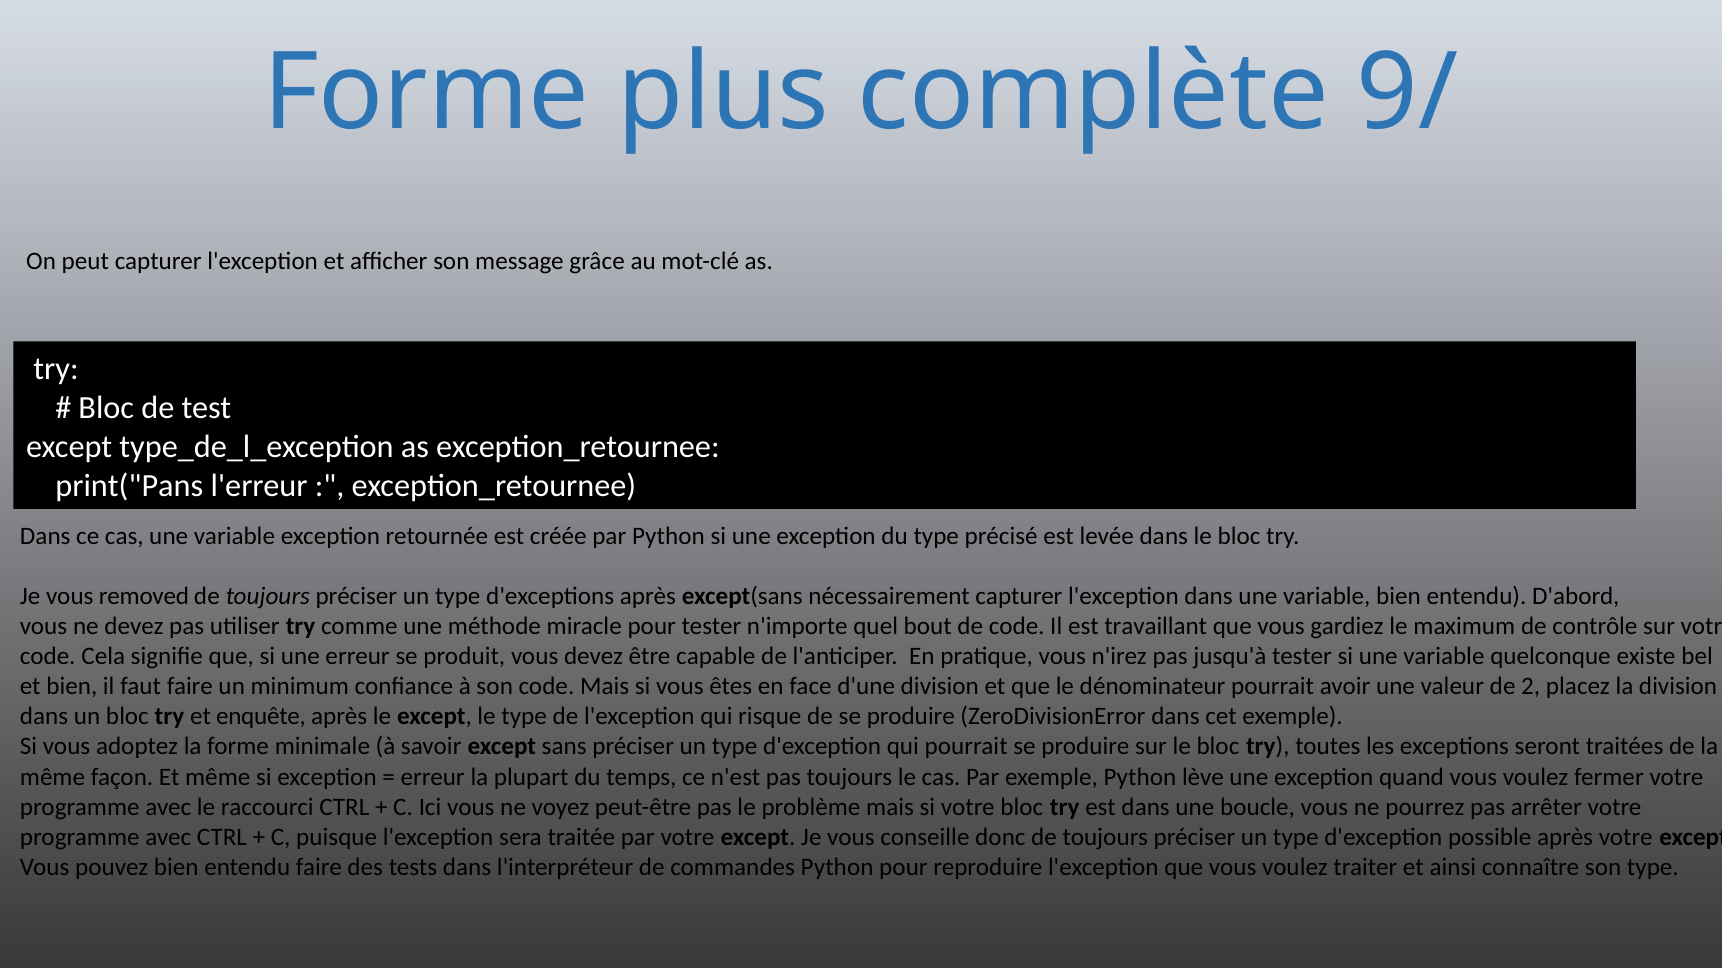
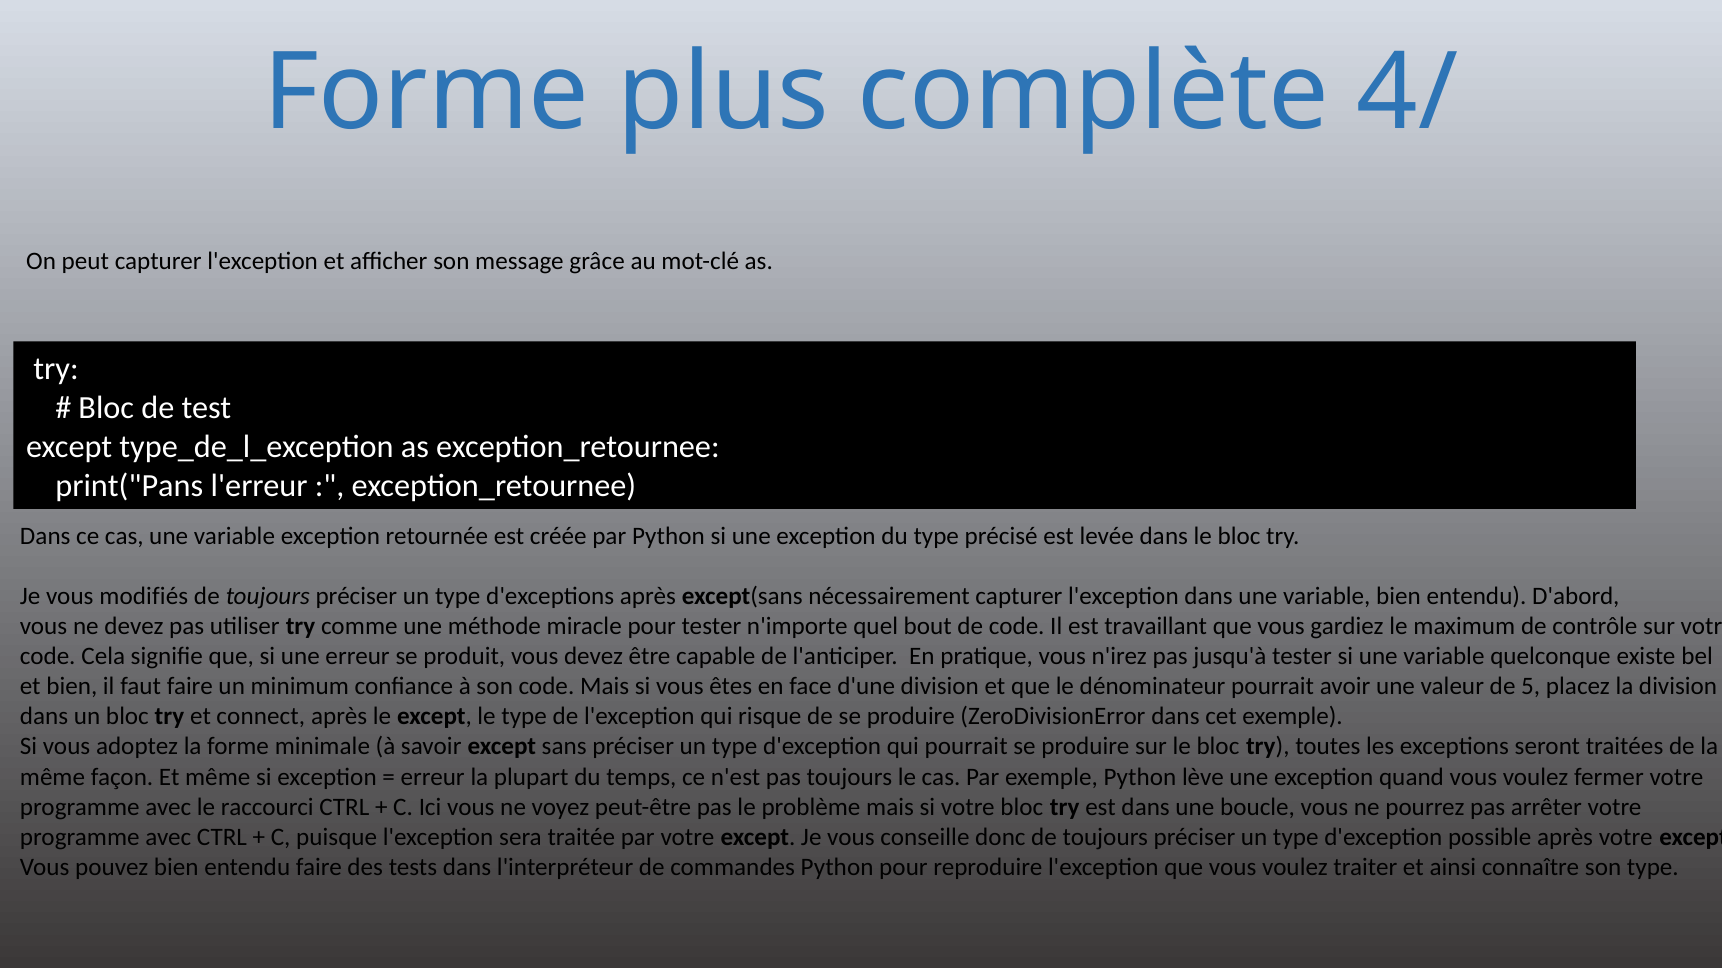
9/: 9/ -> 4/
removed: removed -> modifiés
2: 2 -> 5
enquête: enquête -> connect
